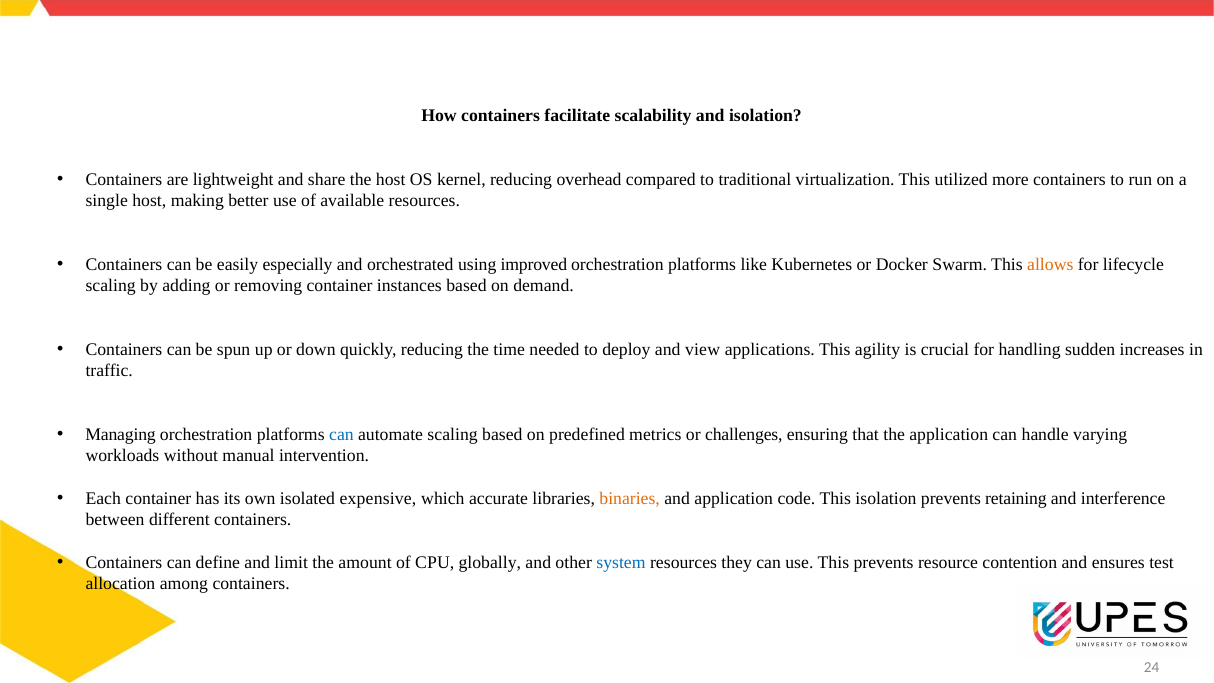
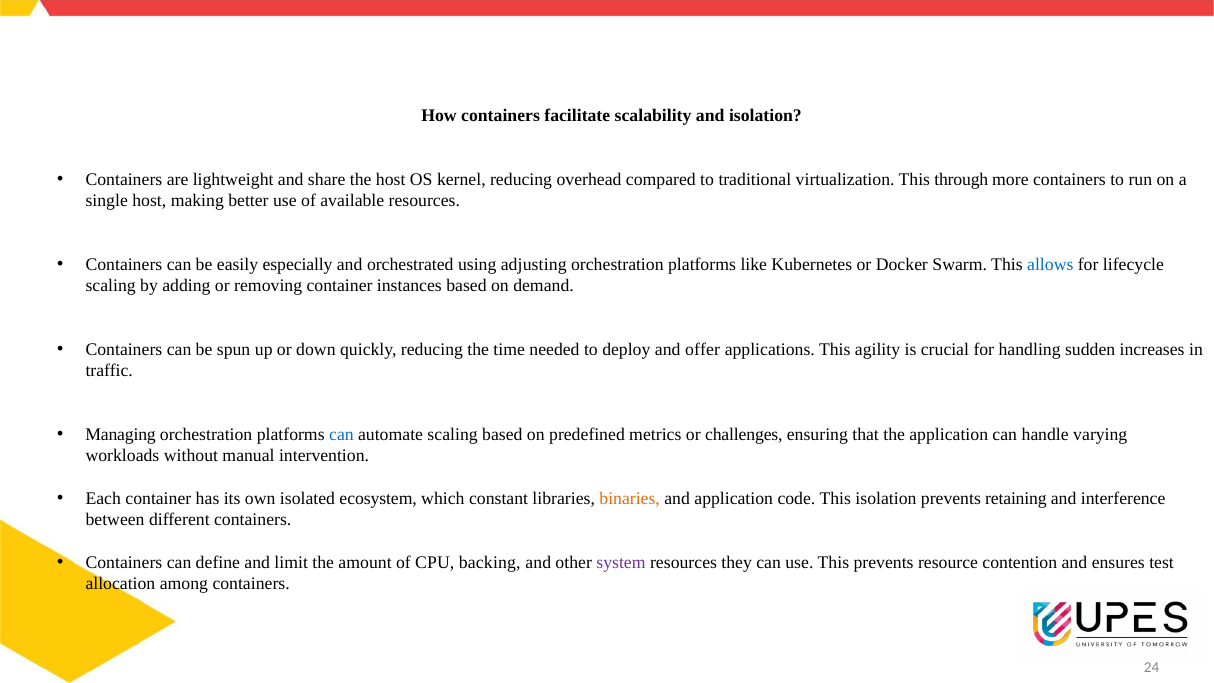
utilized: utilized -> through
improved: improved -> adjusting
allows colour: orange -> blue
view: view -> offer
expensive: expensive -> ecosystem
accurate: accurate -> constant
globally: globally -> backing
system colour: blue -> purple
